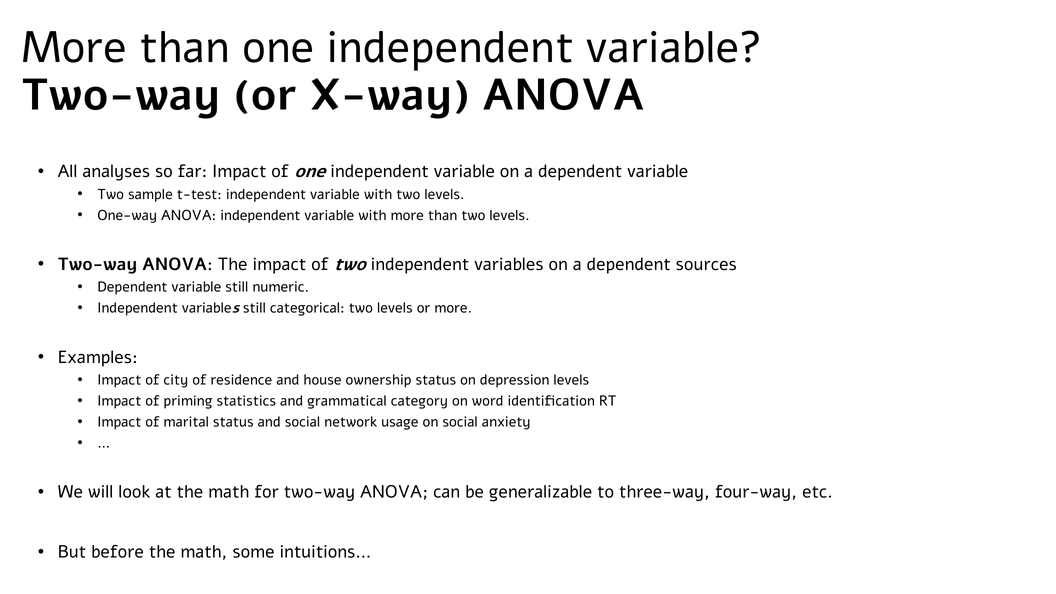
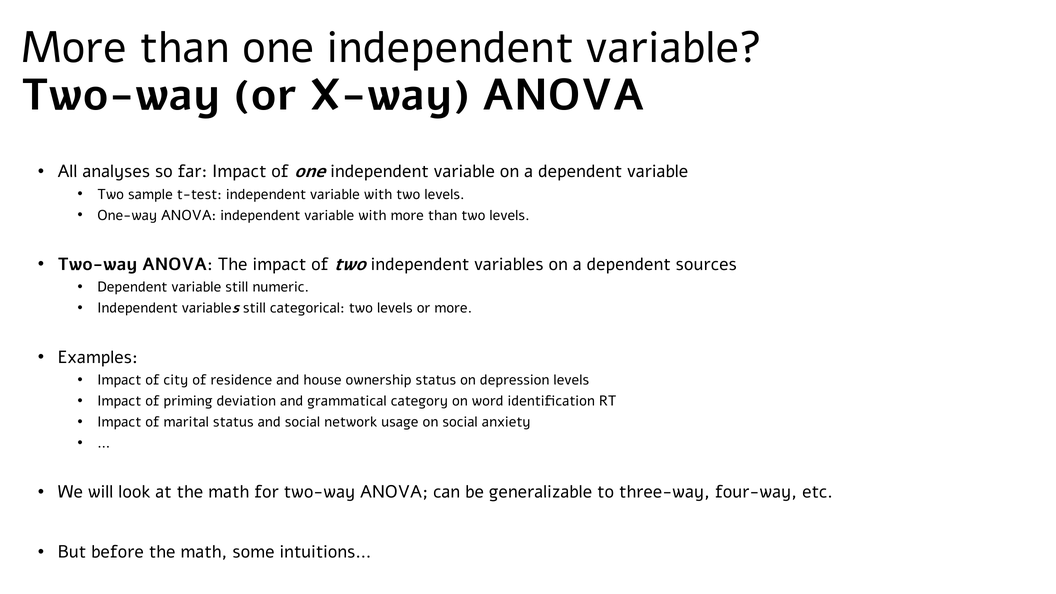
statistics: statistics -> deviation
